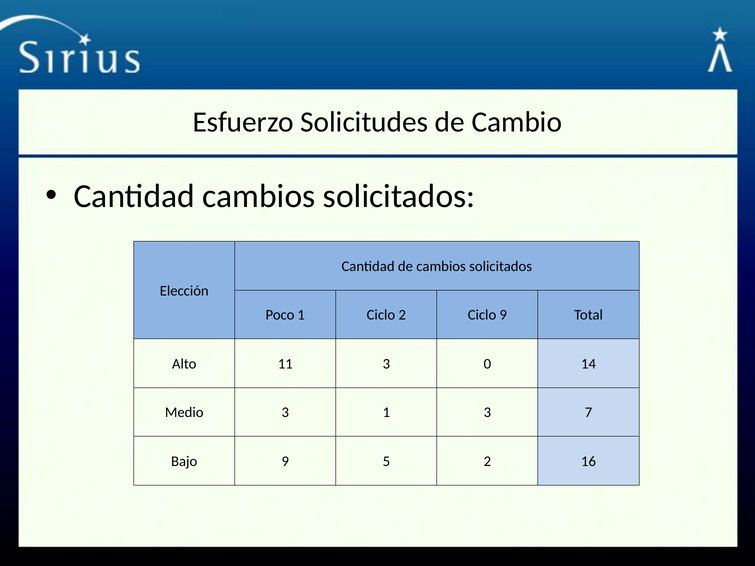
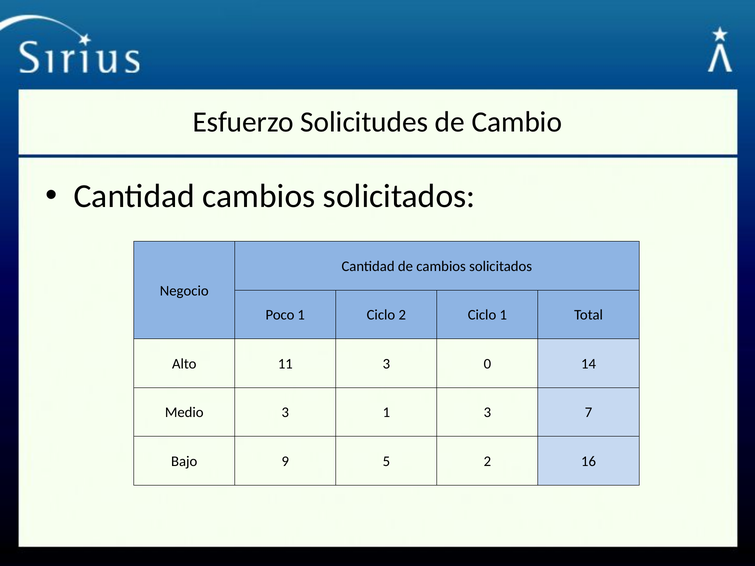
Elección: Elección -> Negocio
Ciclo 9: 9 -> 1
